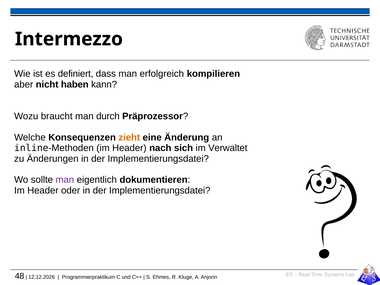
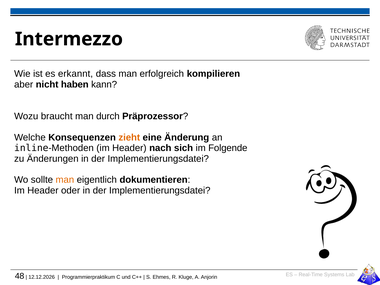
definiert: definiert -> erkannt
Verwaltet: Verwaltet -> Folgende
man at (65, 180) colour: purple -> orange
